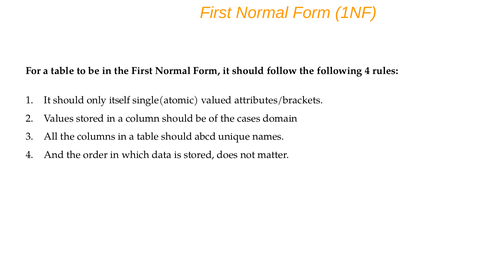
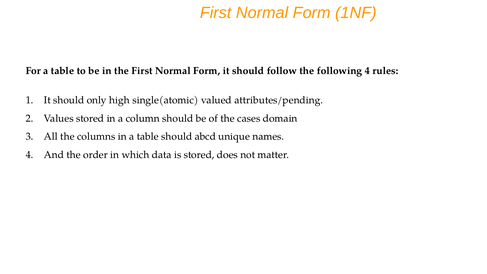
itself: itself -> high
attributes/brackets: attributes/brackets -> attributes/pending
